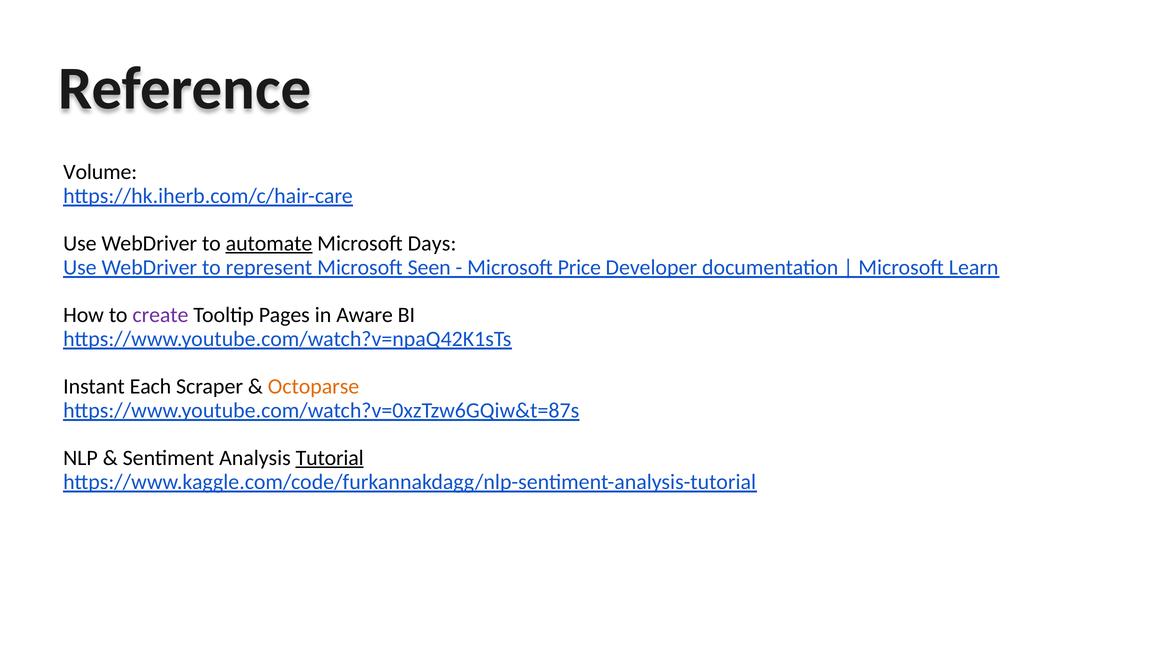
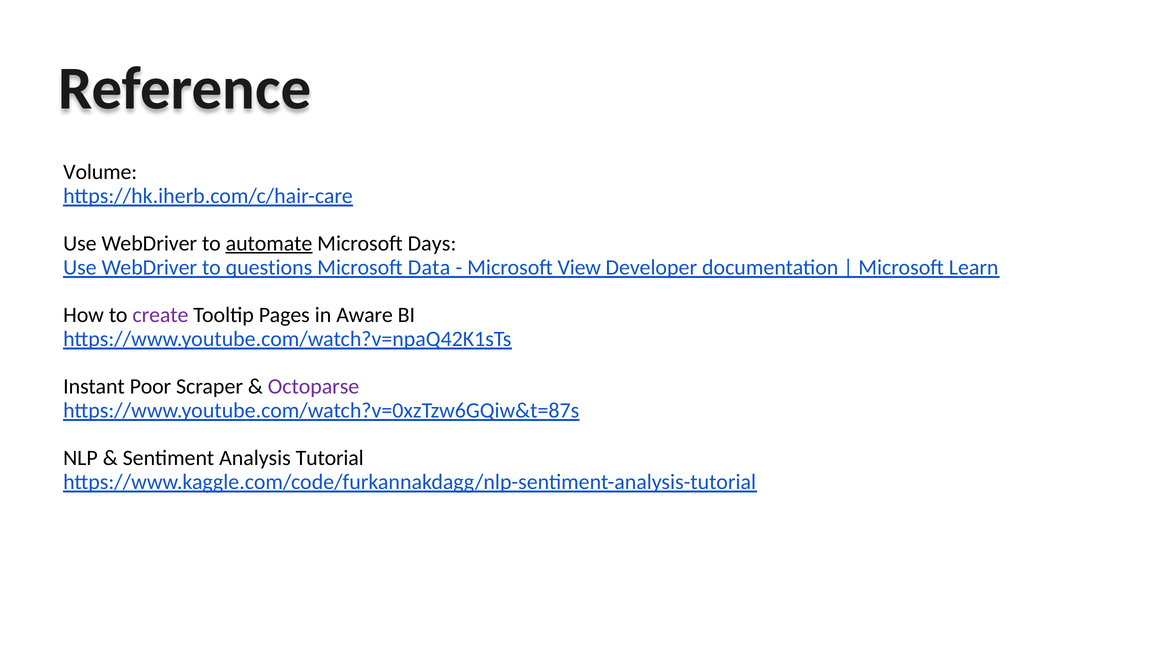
represent: represent -> questions
Seen: Seen -> Data
Price: Price -> View
Each: Each -> Poor
Octoparse colour: orange -> purple
Tutorial underline: present -> none
